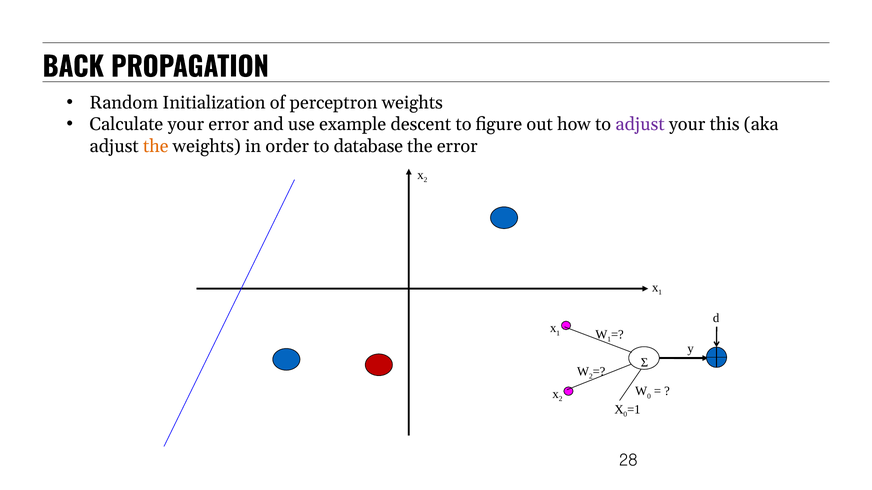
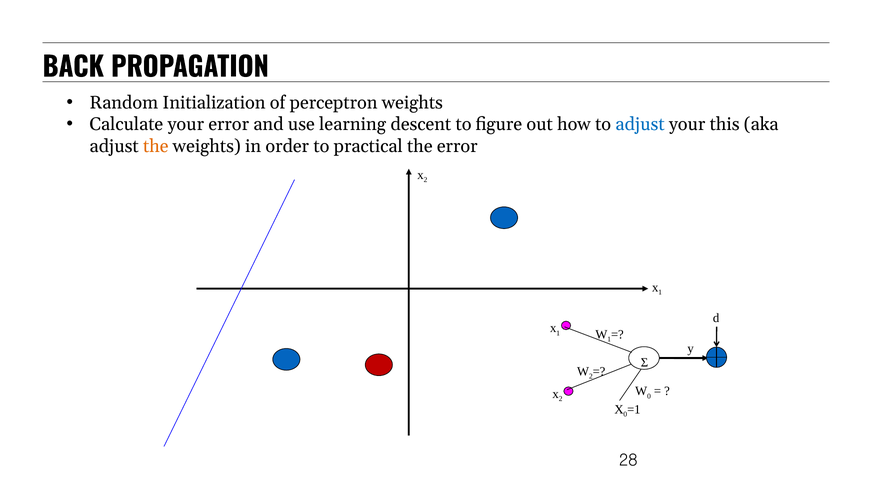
example: example -> learning
adjust at (640, 124) colour: purple -> blue
database: database -> practical
